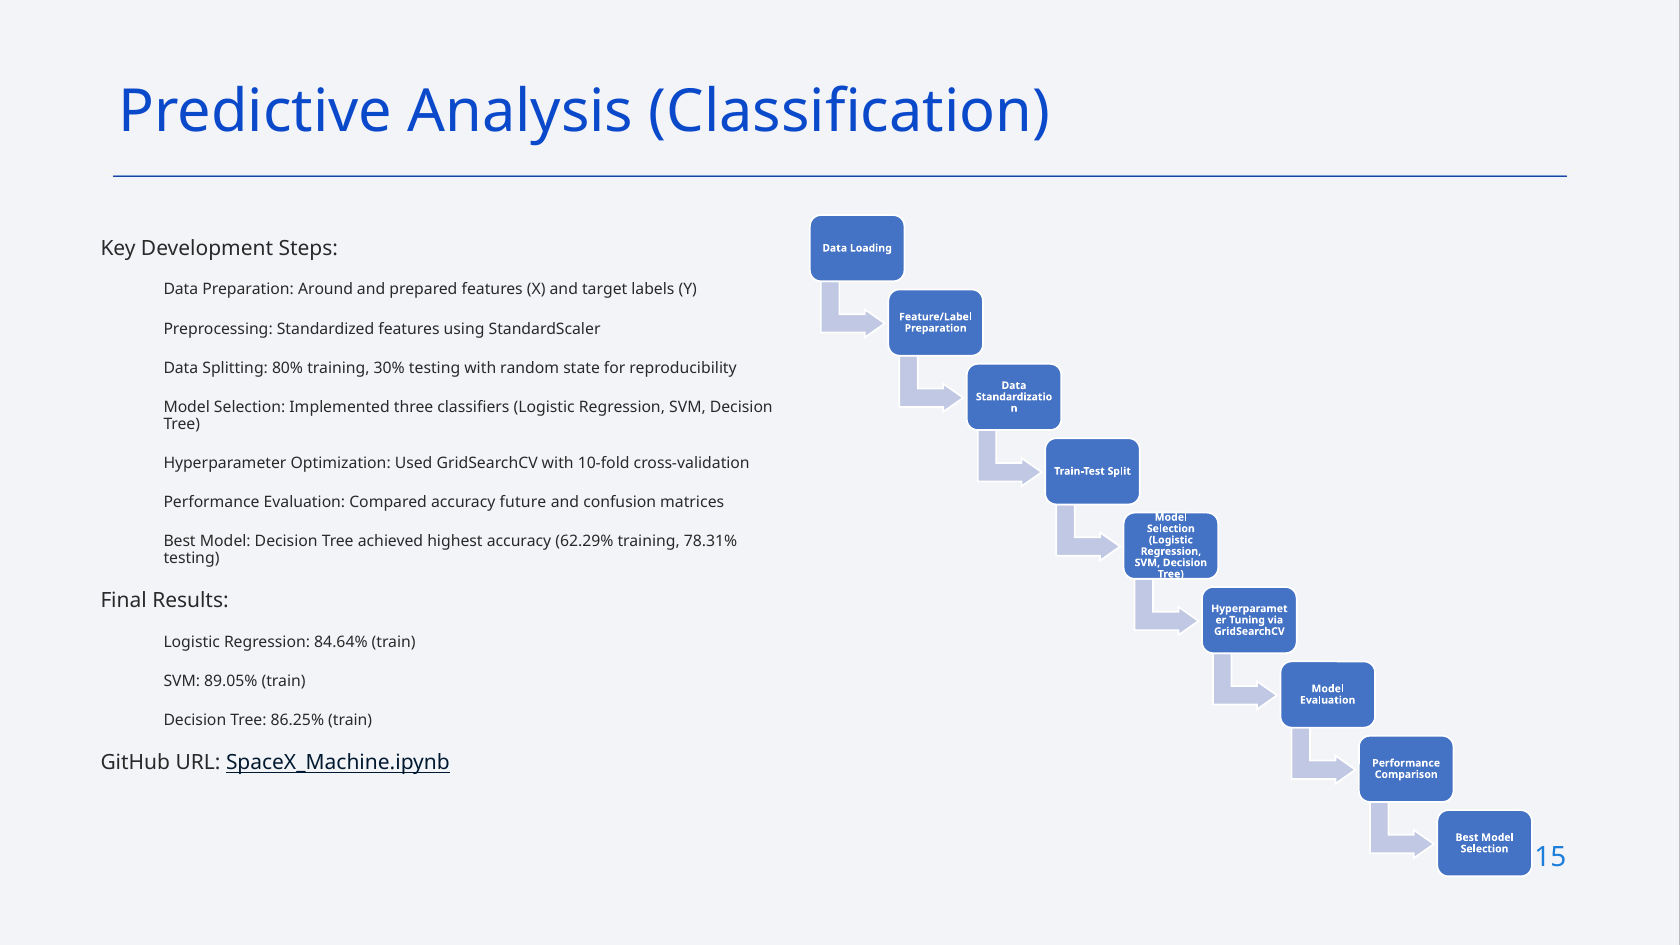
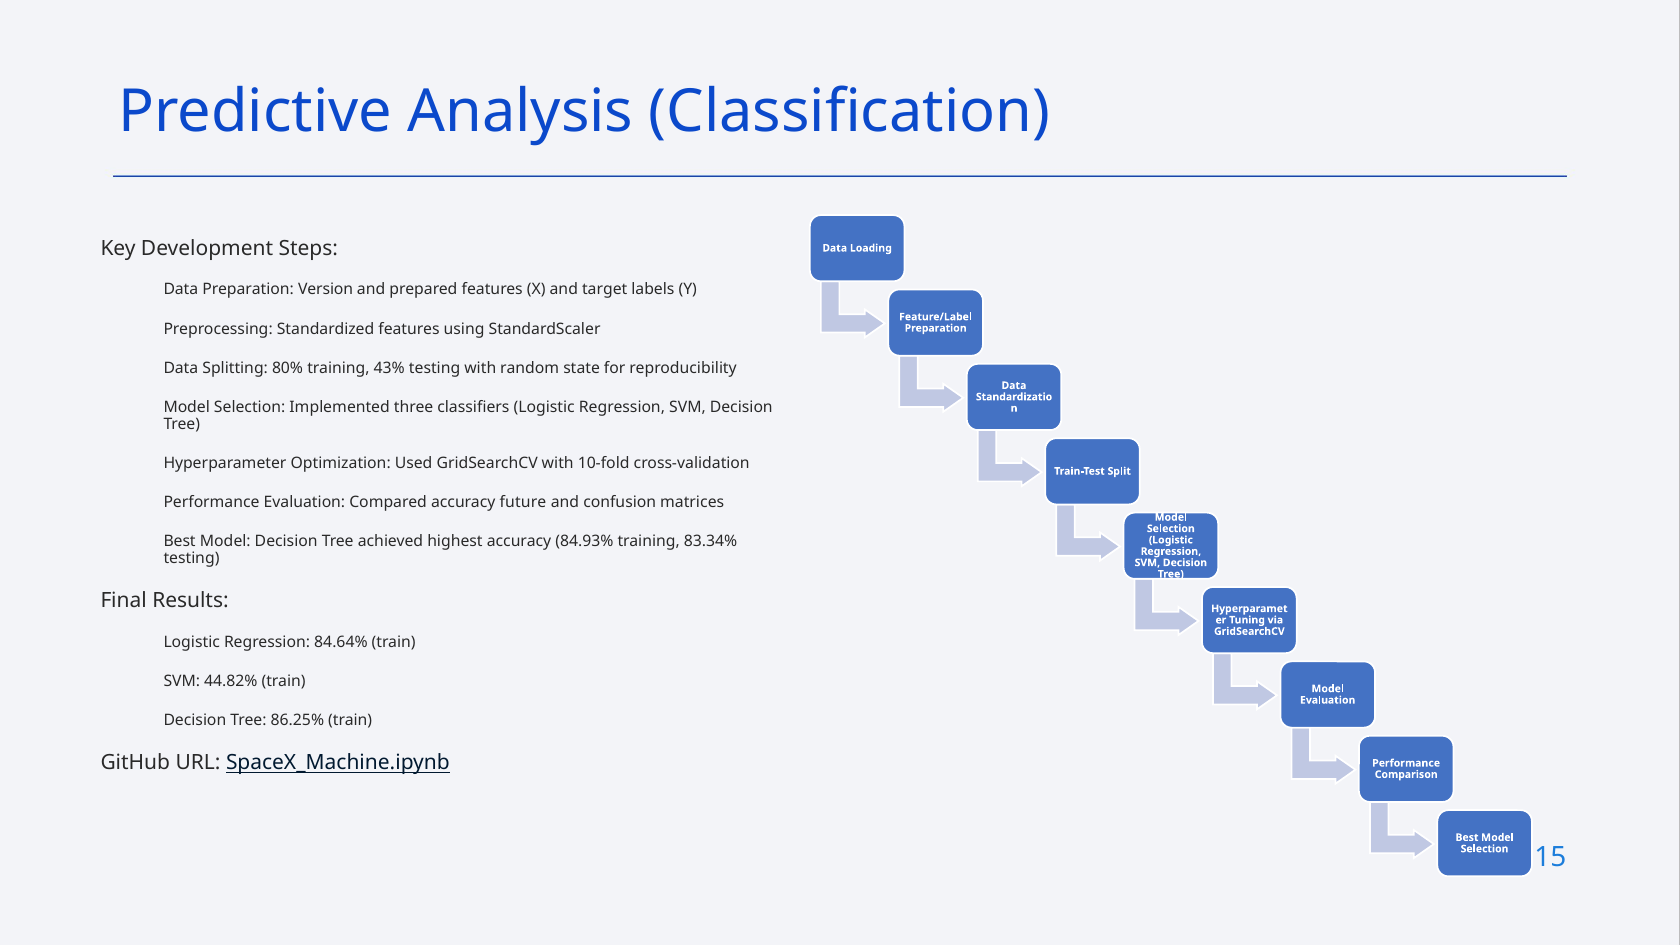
Around: Around -> Version
30%: 30% -> 43%
62.29%: 62.29% -> 84.93%
78.31%: 78.31% -> 83.34%
89.05%: 89.05% -> 44.82%
